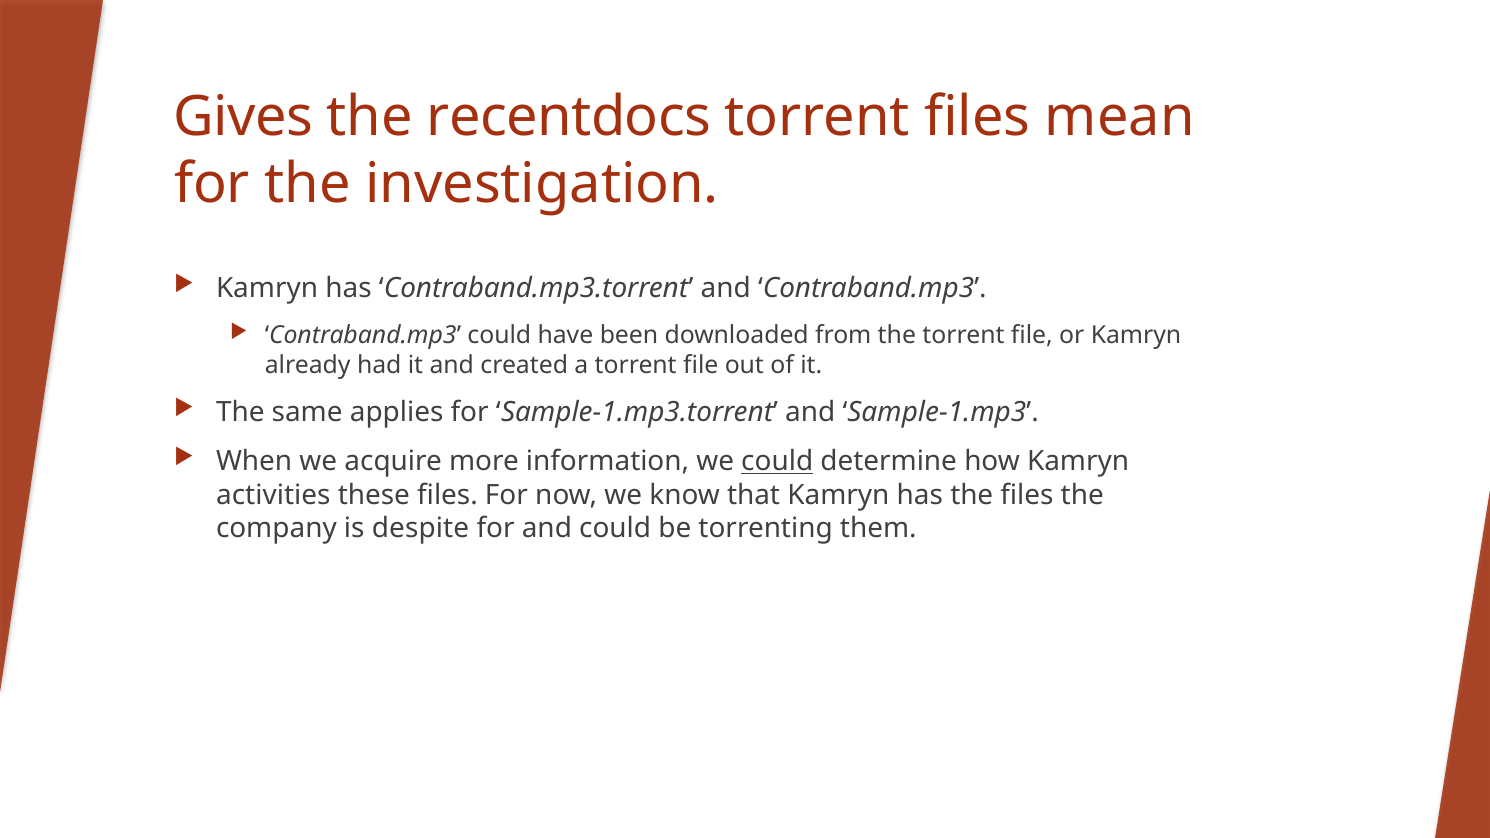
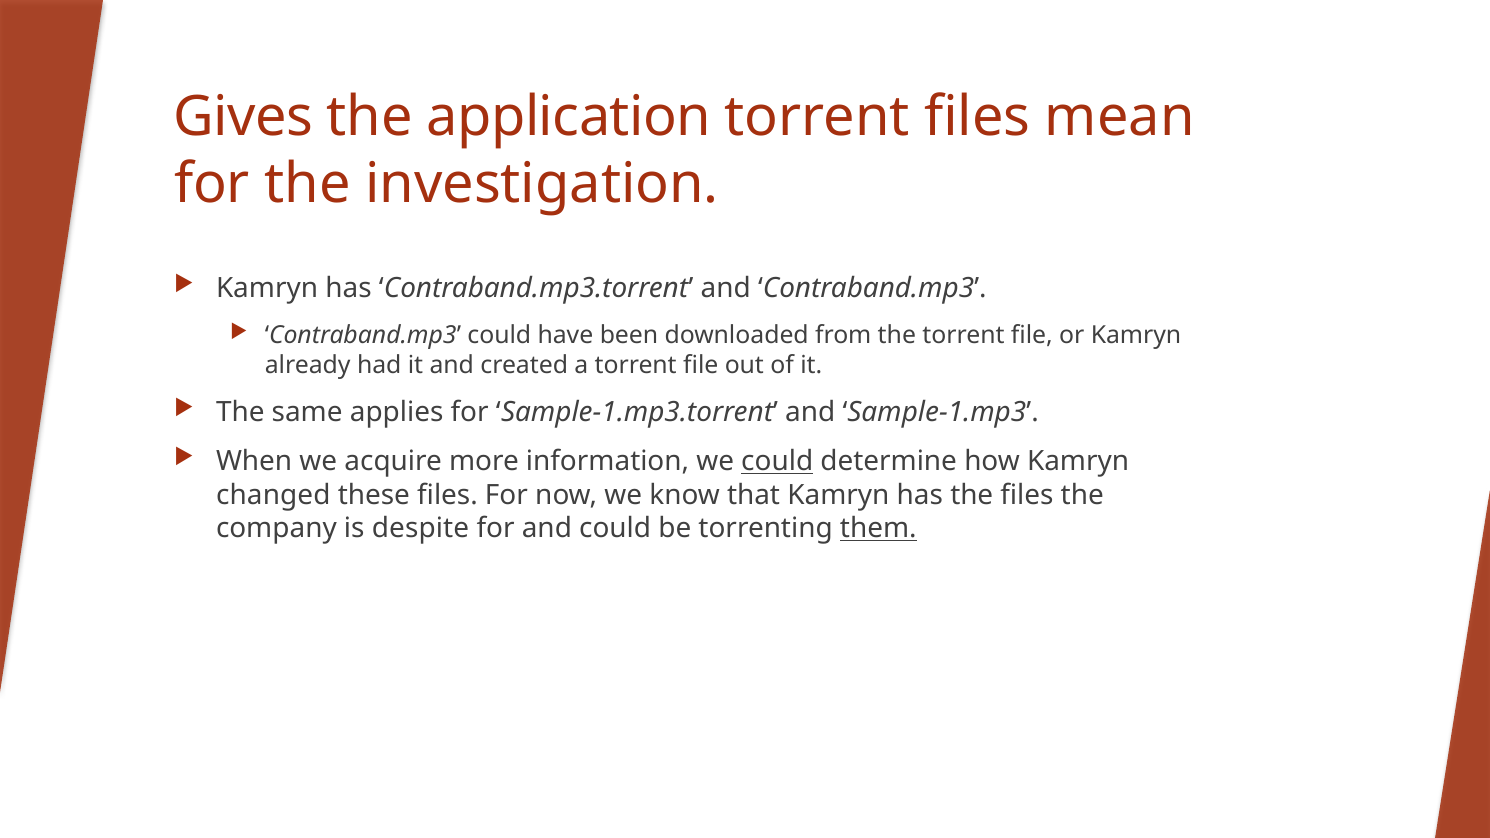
recentdocs: recentdocs -> application
activities: activities -> changed
them underline: none -> present
